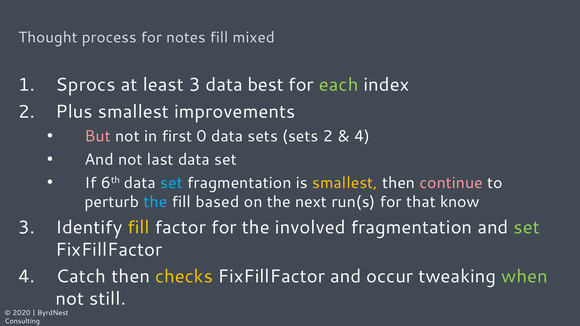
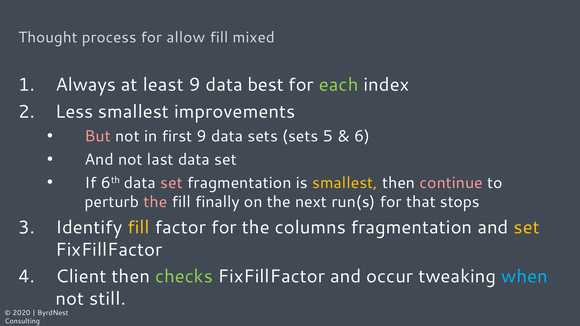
notes: notes -> allow
Sprocs: Sprocs -> Always
least 3: 3 -> 9
Plus: Plus -> Less
first 0: 0 -> 9
sets 2: 2 -> 5
4 at (362, 136): 4 -> 6
set at (172, 183) colour: light blue -> pink
the at (155, 202) colour: light blue -> pink
based: based -> finally
know: know -> stops
involved: involved -> columns
set at (527, 228) colour: light green -> yellow
Catch: Catch -> Client
checks colour: yellow -> light green
when colour: light green -> light blue
